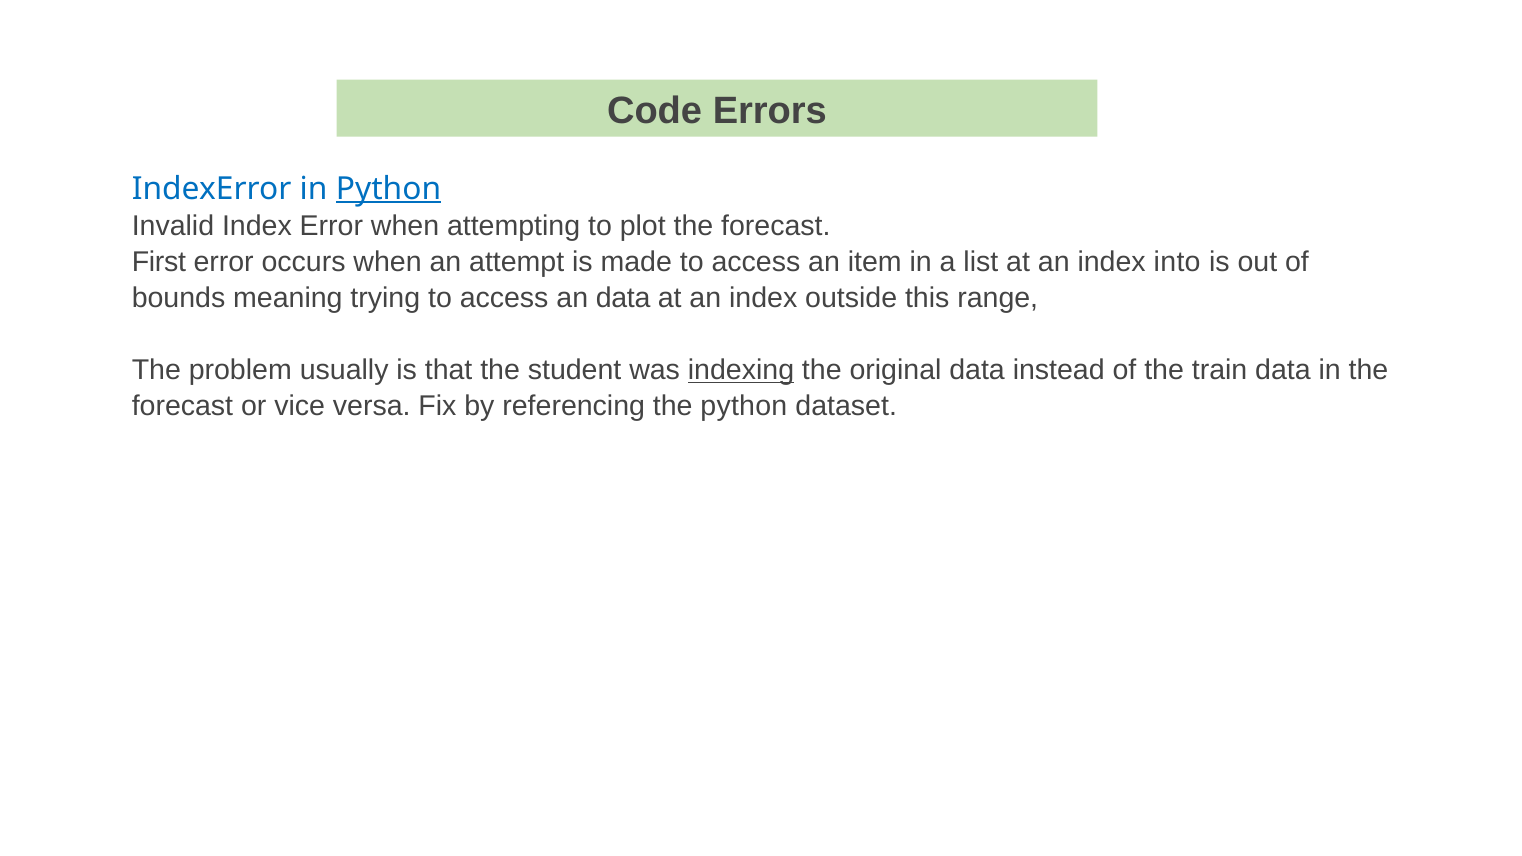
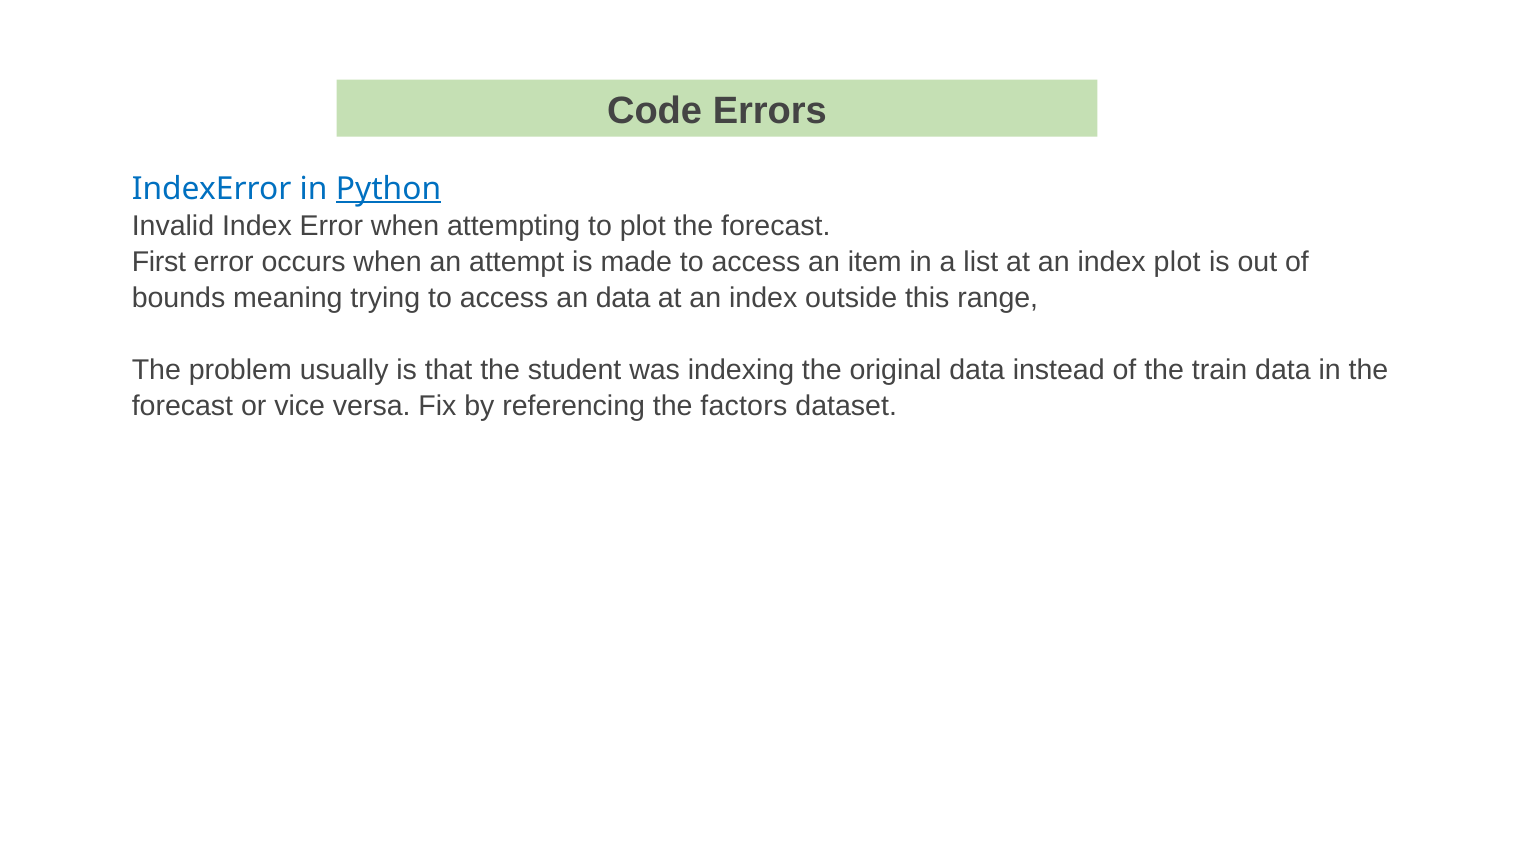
index into: into -> plot
indexing underline: present -> none
the python: python -> factors
